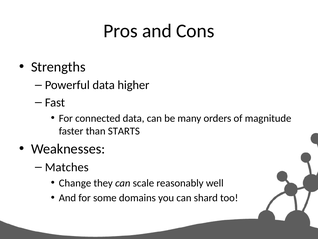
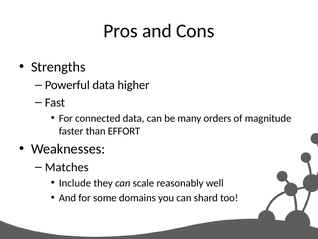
STARTS: STARTS -> EFFORT
Change: Change -> Include
